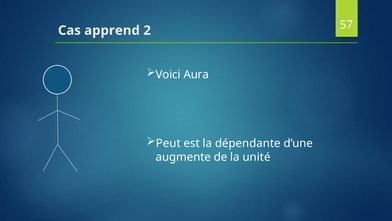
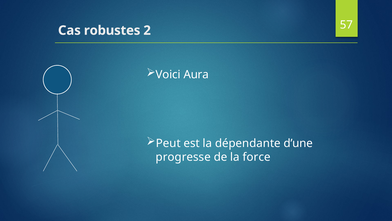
apprend: apprend -> robustes
augmente: augmente -> progresse
unité: unité -> force
